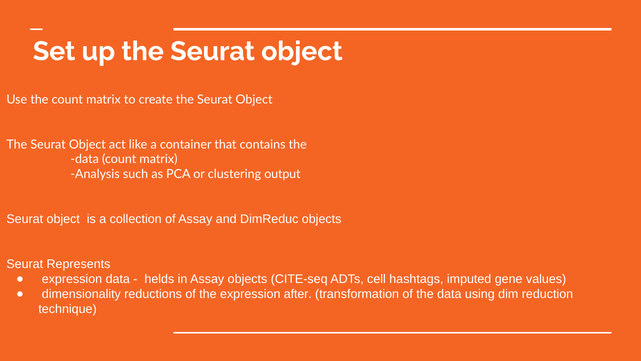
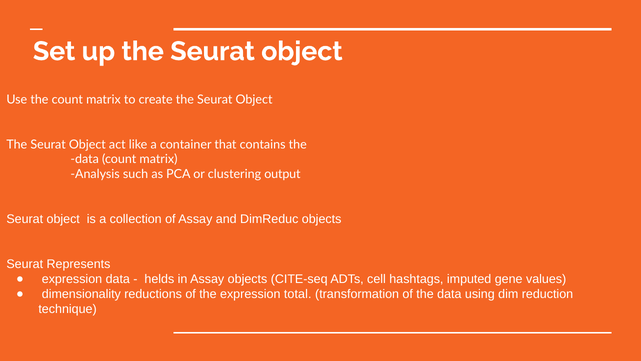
after: after -> total
